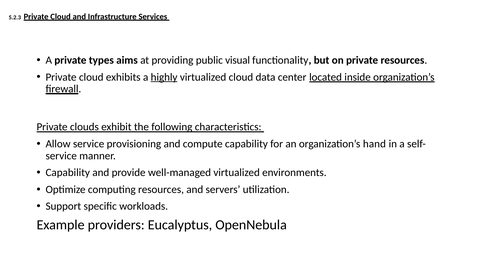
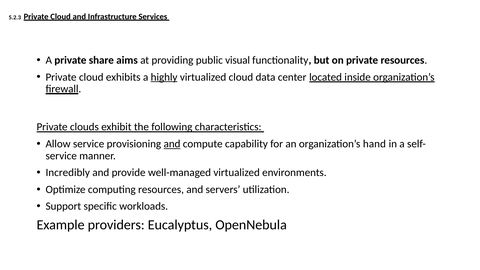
types: types -> share
and at (172, 144) underline: none -> present
Capability at (68, 173): Capability -> Incredibly
